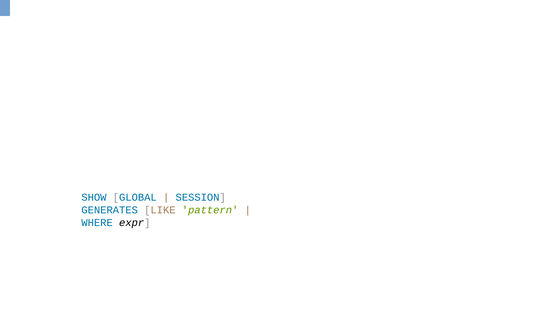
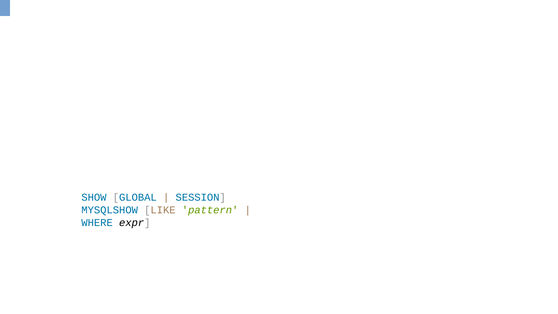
GENERATES: GENERATES -> MYSQLSHOW
